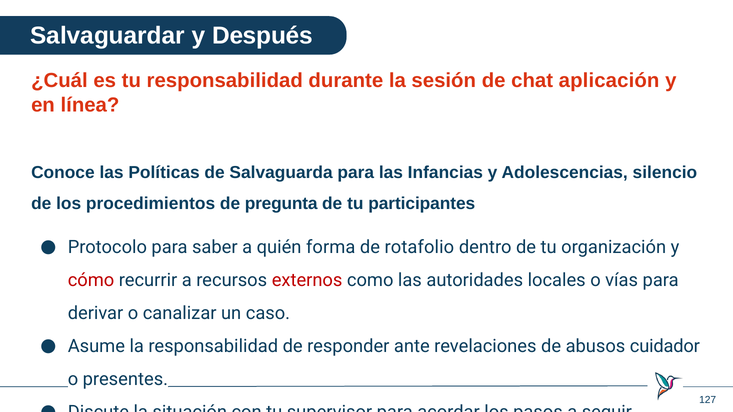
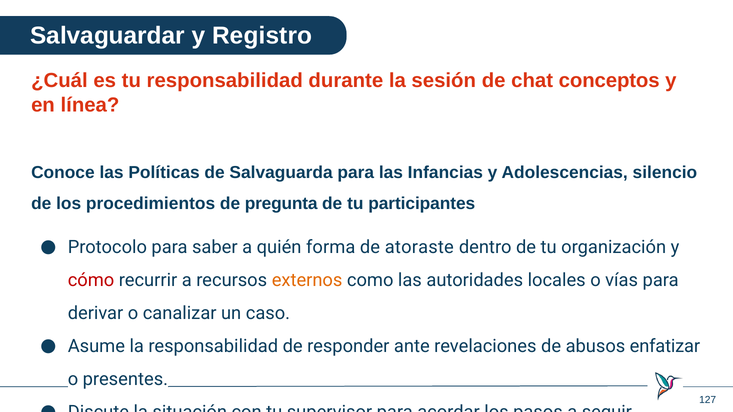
Después: Después -> Registro
aplicación: aplicación -> conceptos
rotafolio: rotafolio -> atoraste
externos colour: red -> orange
cuidador: cuidador -> enfatizar
